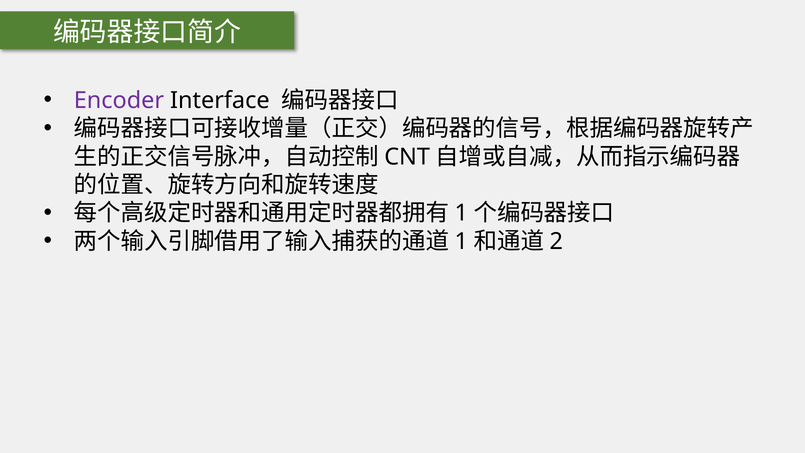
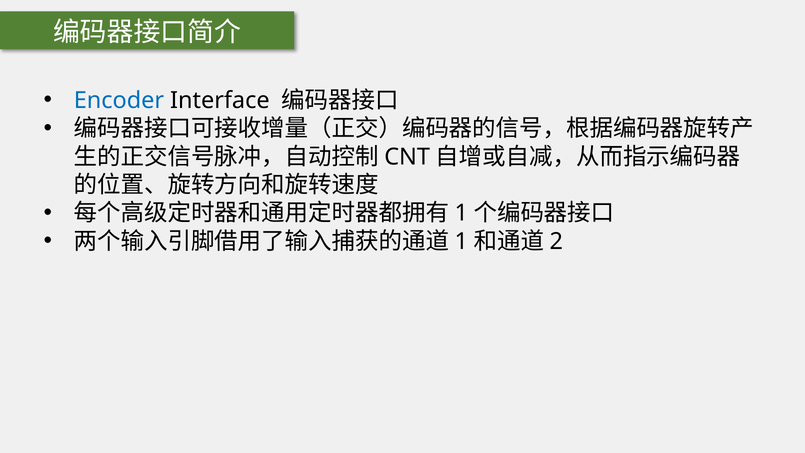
Encoder colour: purple -> blue
